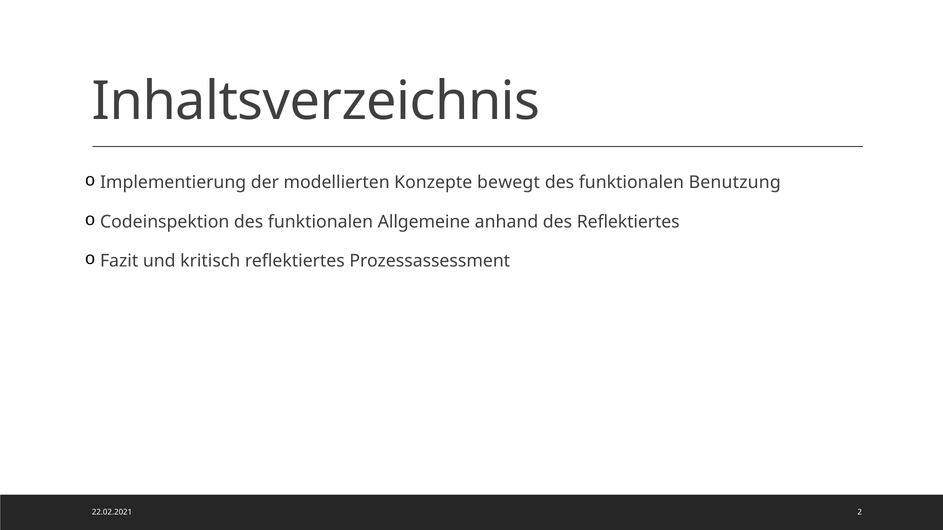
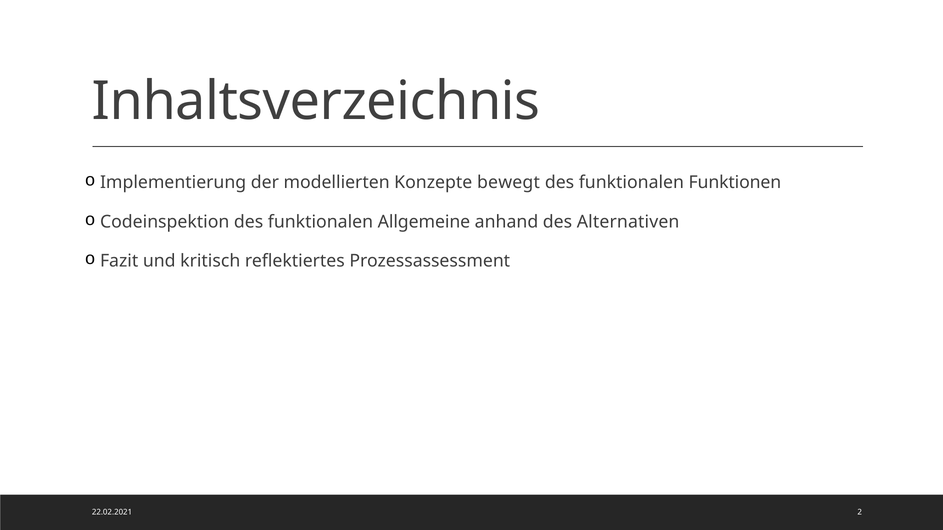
Benutzung: Benutzung -> Funktionen
des Reflektiertes: Reflektiertes -> Alternativen
